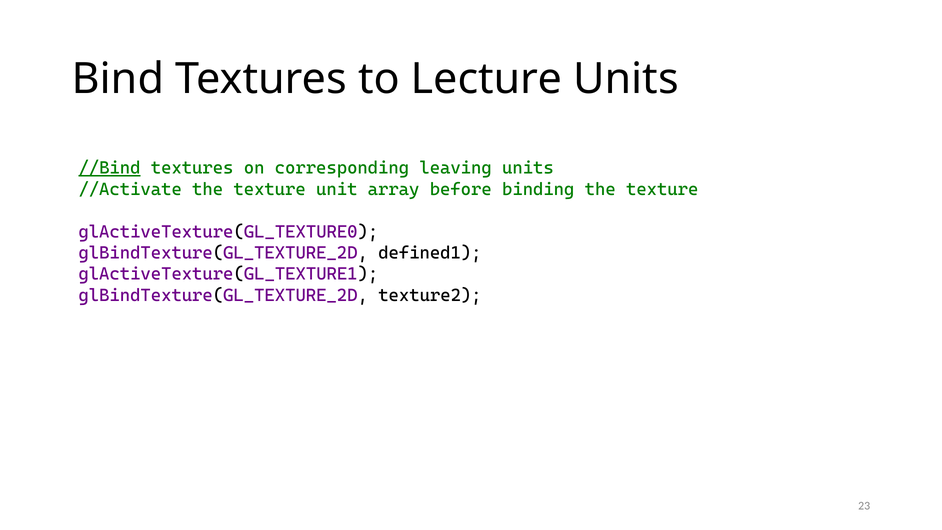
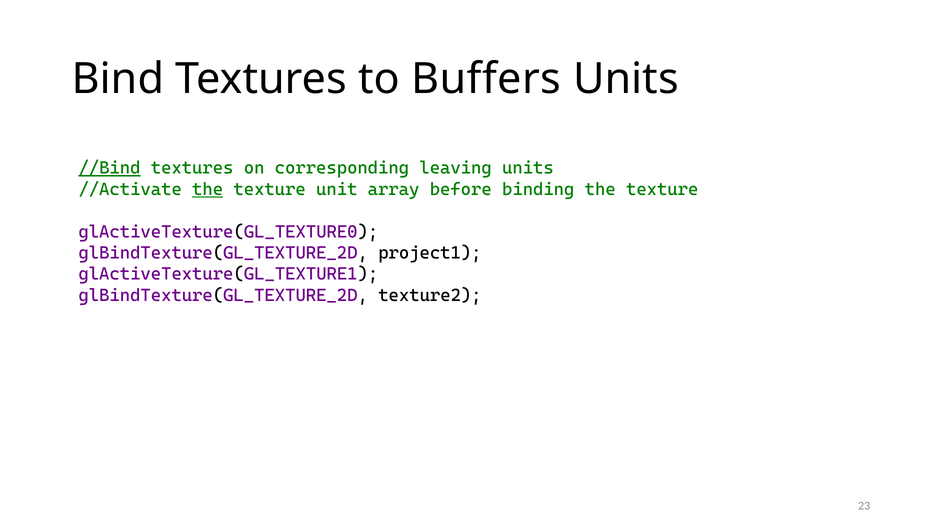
Lecture: Lecture -> Buffers
the at (208, 189) underline: none -> present
defined1: defined1 -> project1
